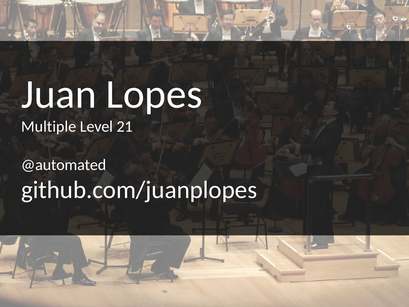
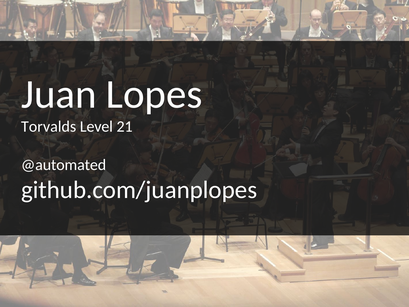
Multiple: Multiple -> Torvalds
